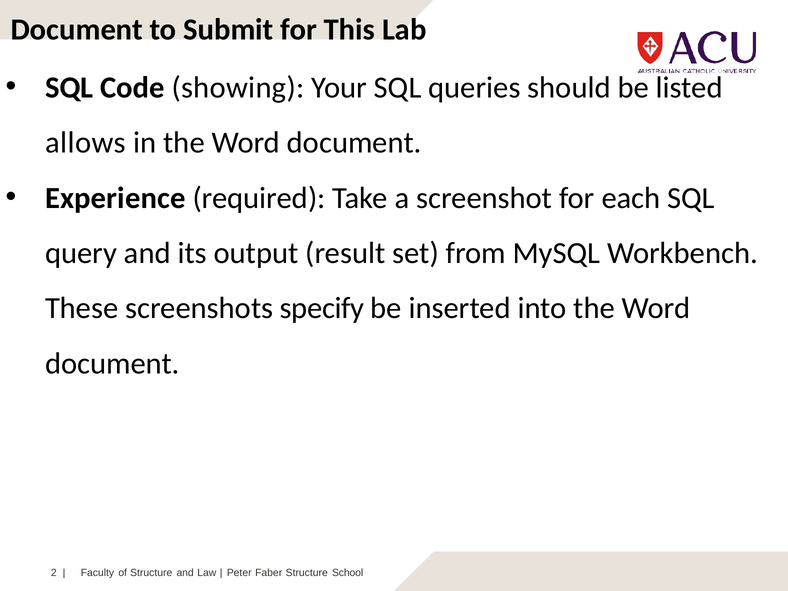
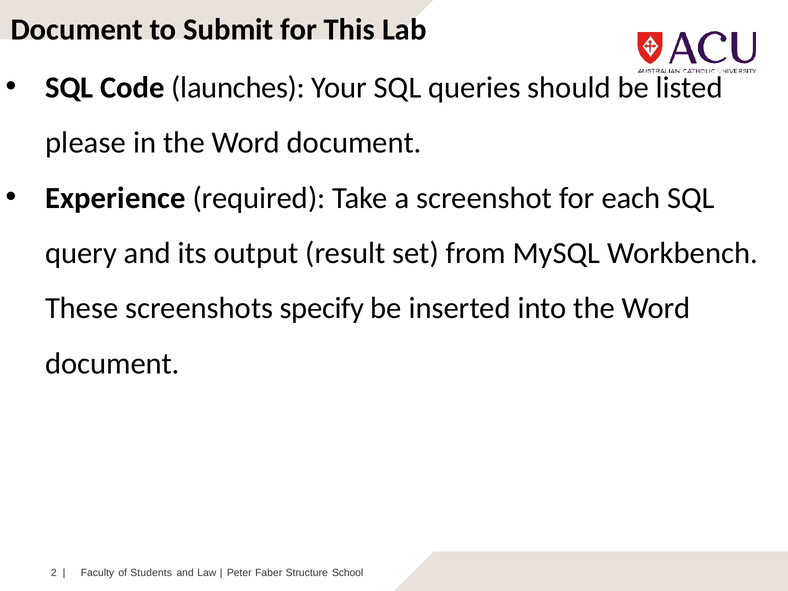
showing: showing -> launches
allows: allows -> please
of Structure: Structure -> Students
